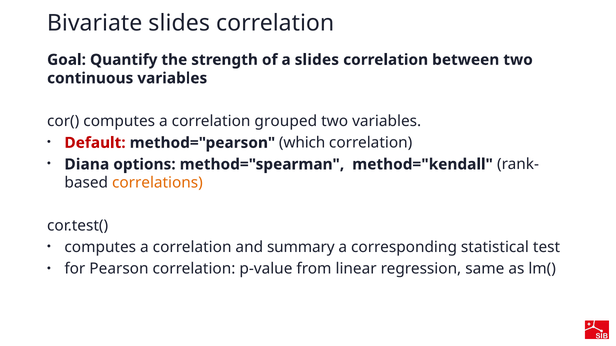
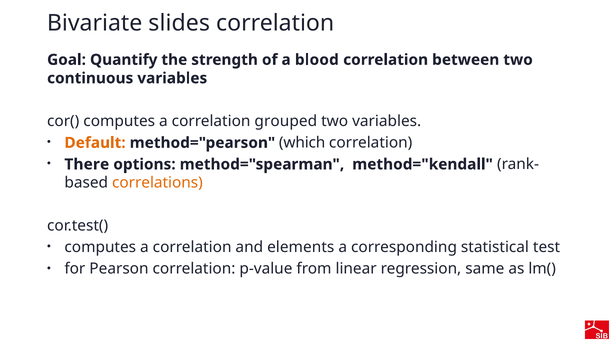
a slides: slides -> blood
Default colour: red -> orange
Diana: Diana -> There
summary: summary -> elements
